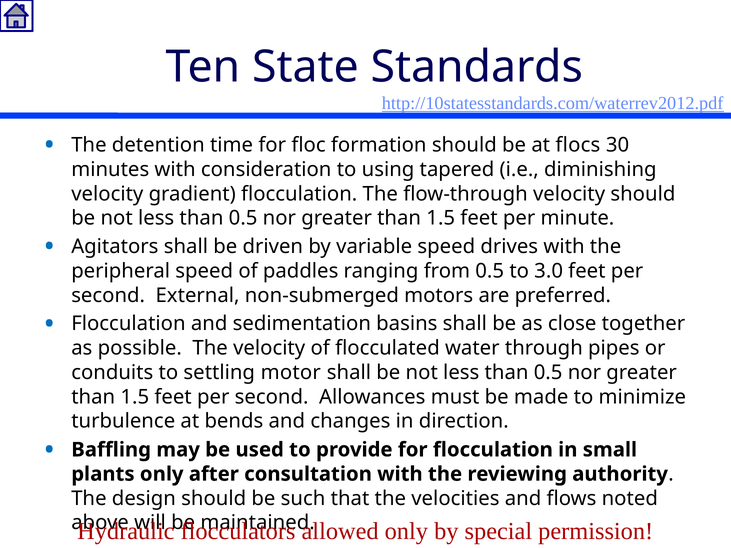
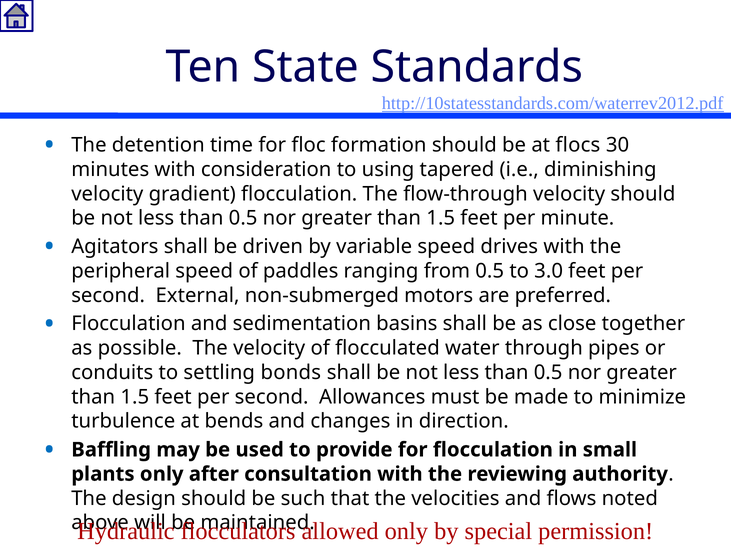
motor: motor -> bonds
